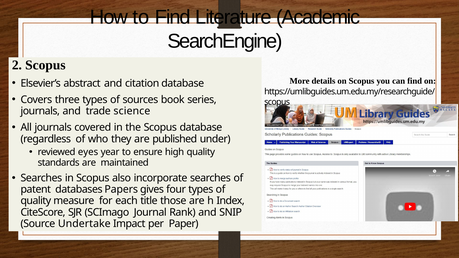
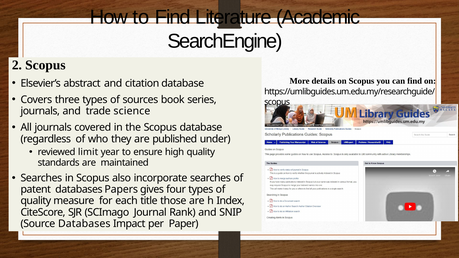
eyes: eyes -> limit
Source Undertake: Undertake -> Databases
